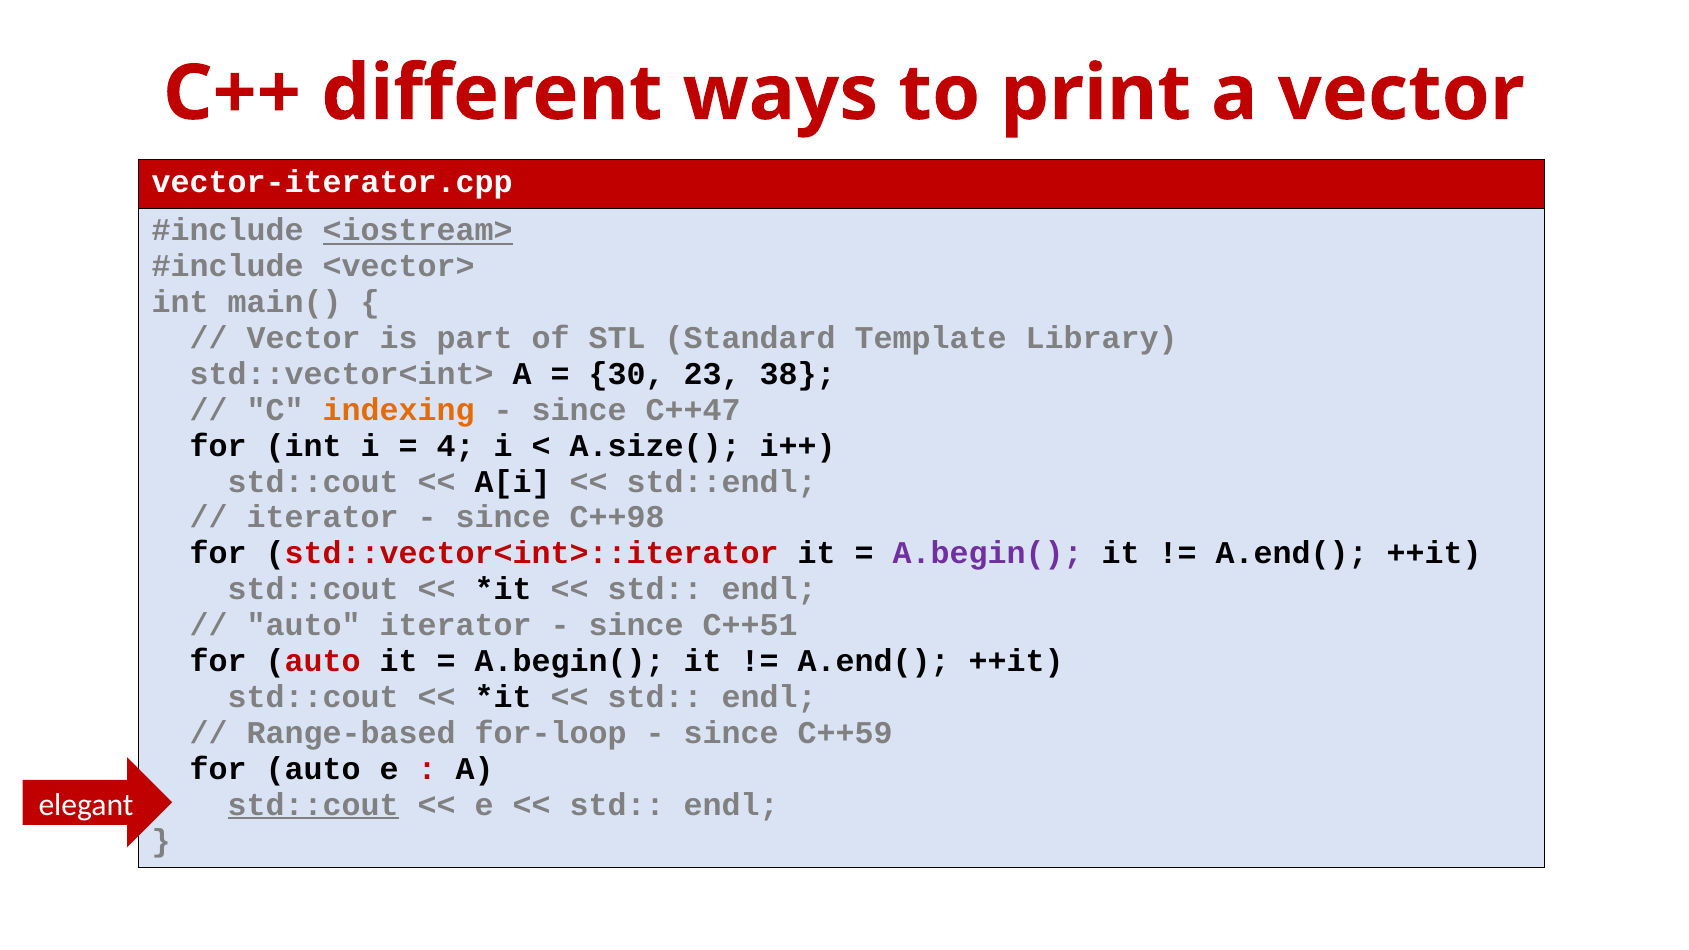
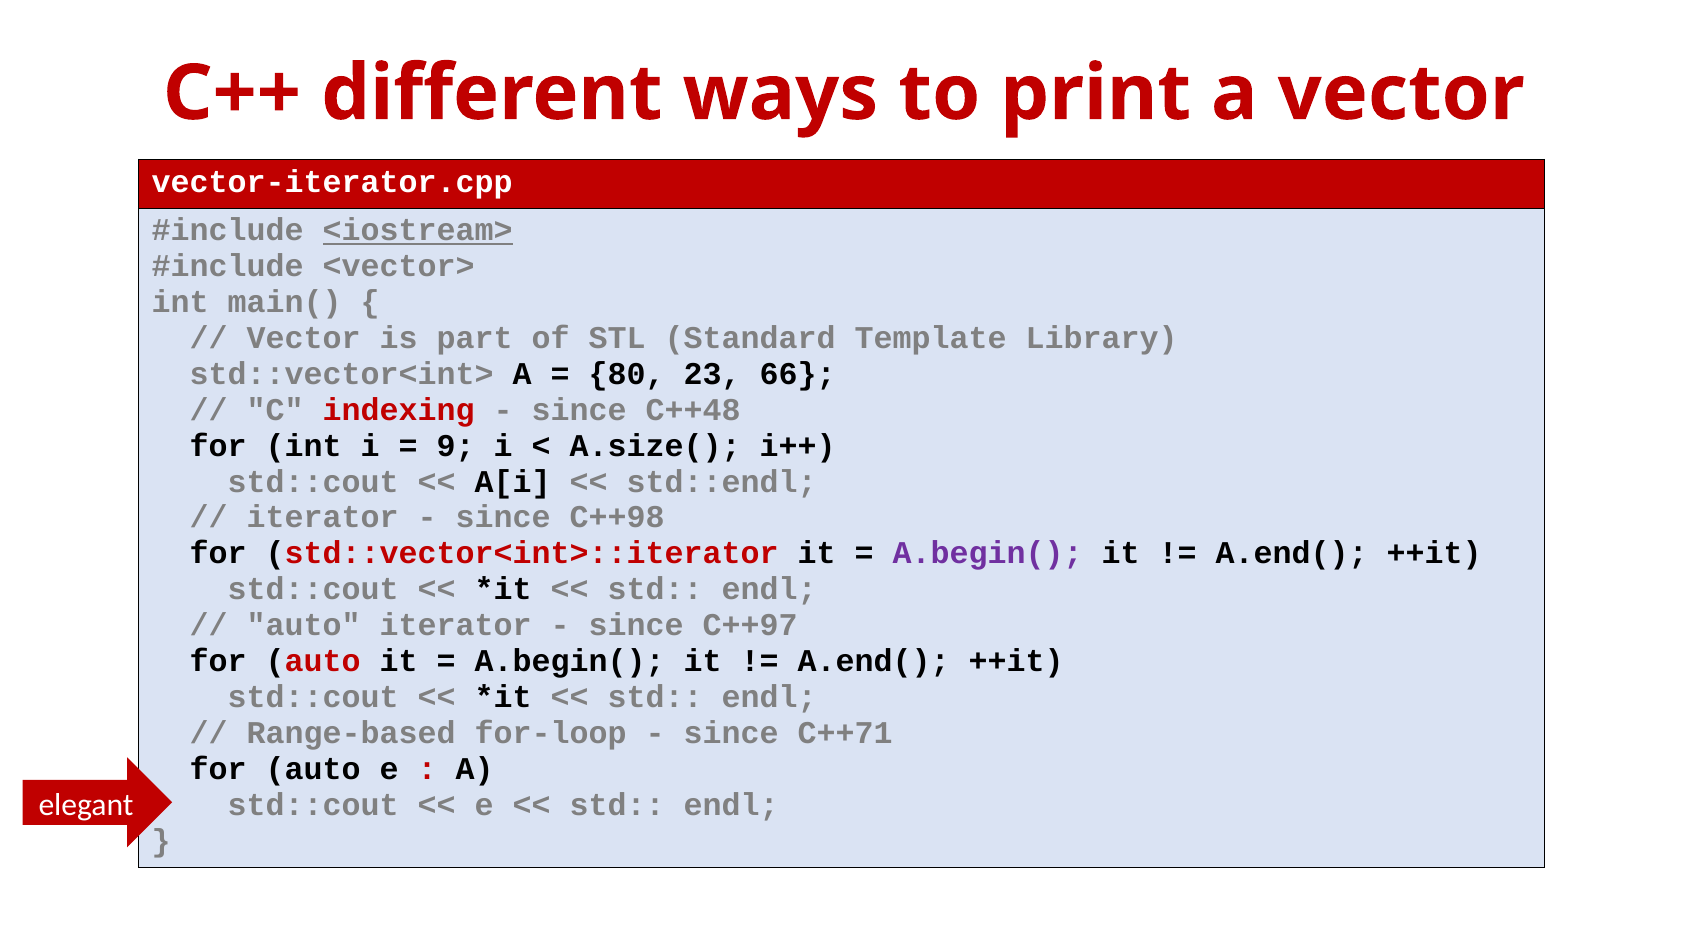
30: 30 -> 80
38: 38 -> 66
indexing colour: orange -> red
C++47: C++47 -> C++48
4: 4 -> 9
C++51: C++51 -> C++97
C++59: C++59 -> C++71
std::cout at (313, 805) underline: present -> none
